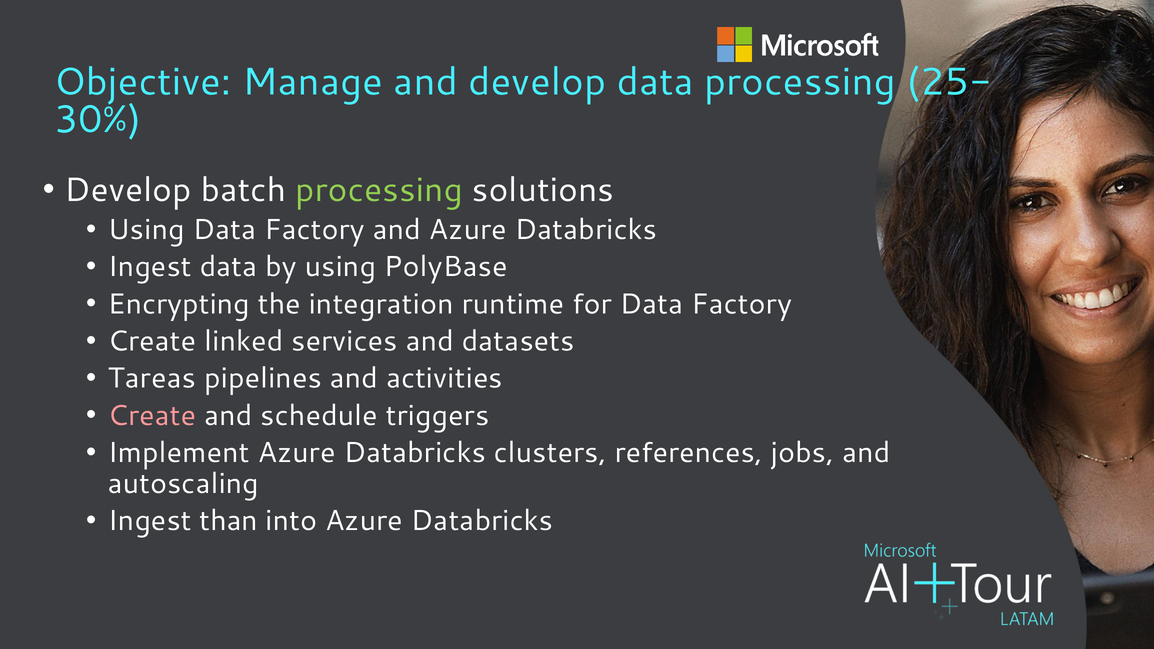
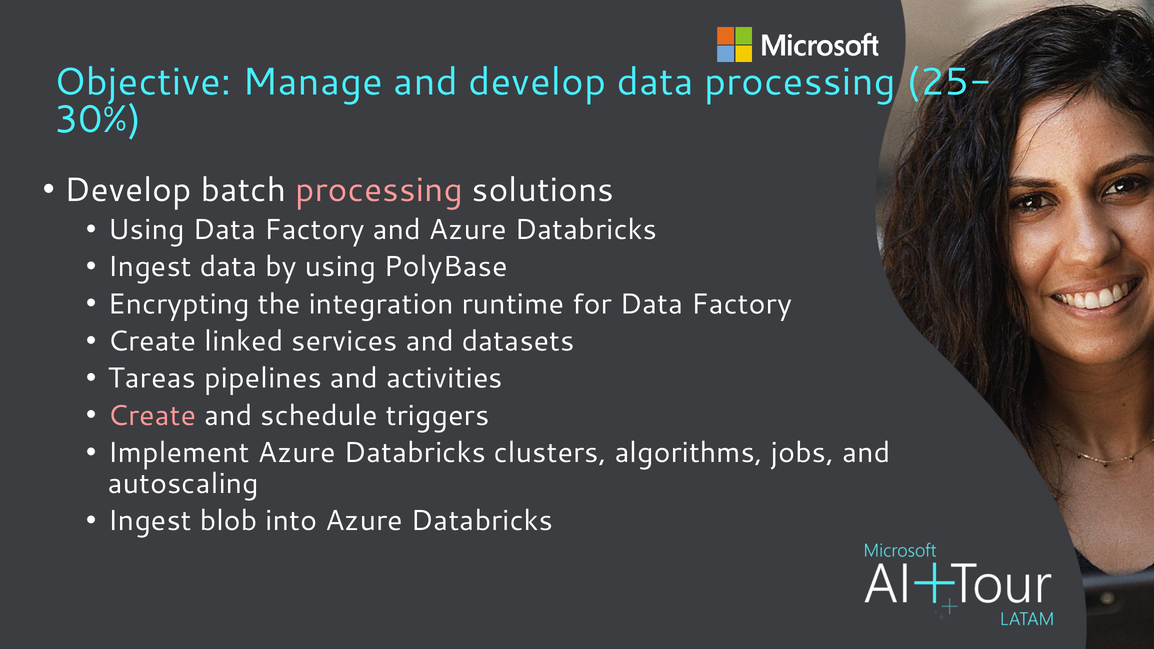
processing at (379, 190) colour: light green -> pink
references: references -> algorithms
than: than -> blob
